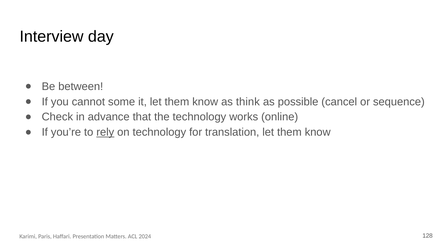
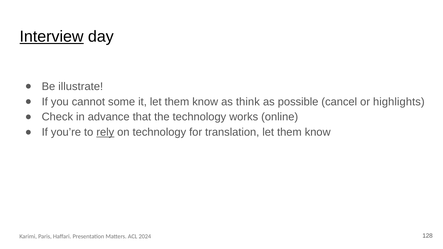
Interview underline: none -> present
between: between -> illustrate
sequence: sequence -> highlights
